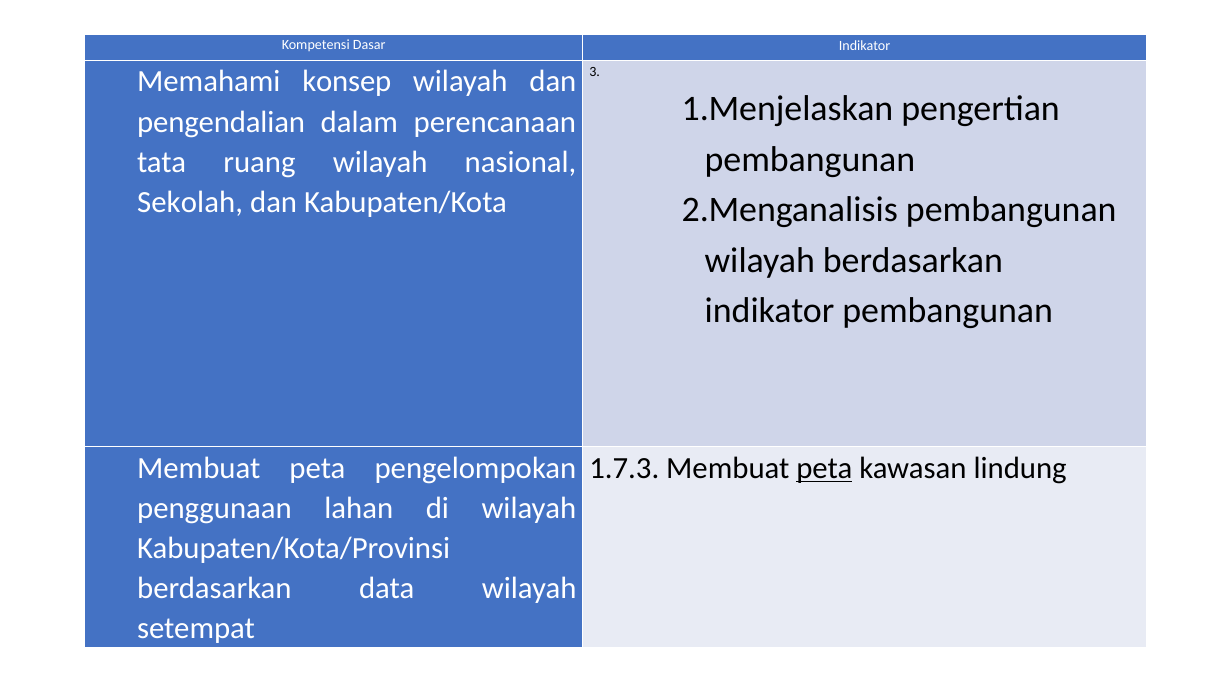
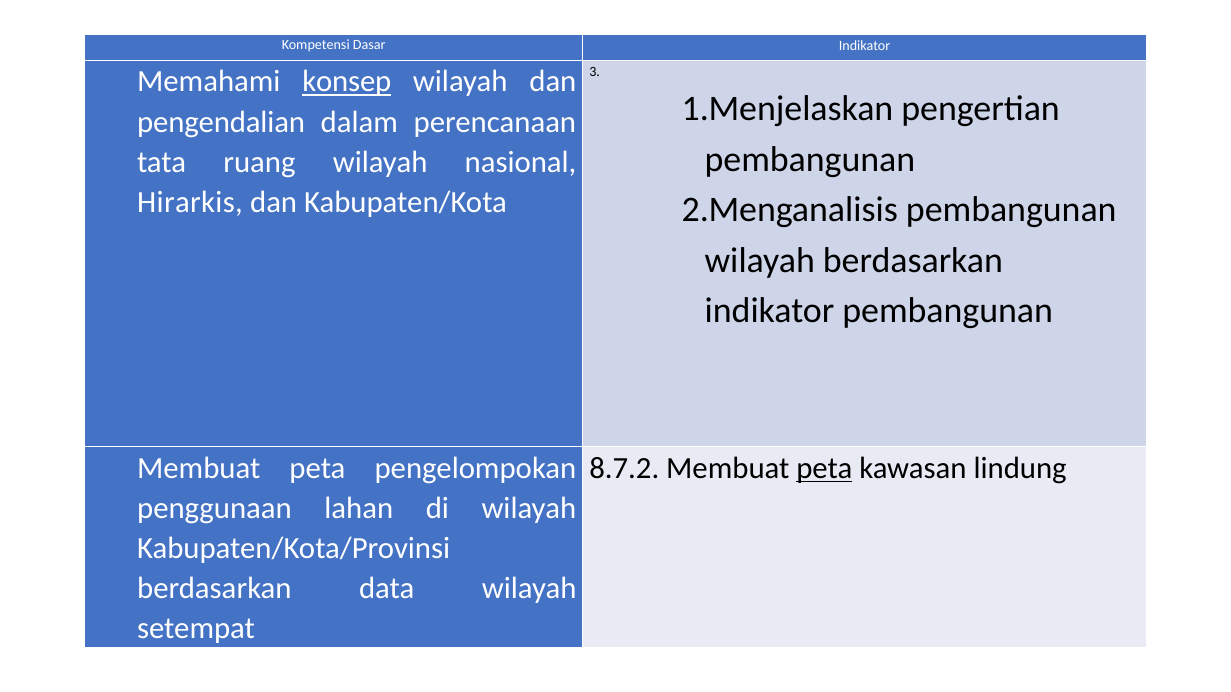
konsep underline: none -> present
Sekolah: Sekolah -> Hirarkis
1.7.3: 1.7.3 -> 8.7.2
